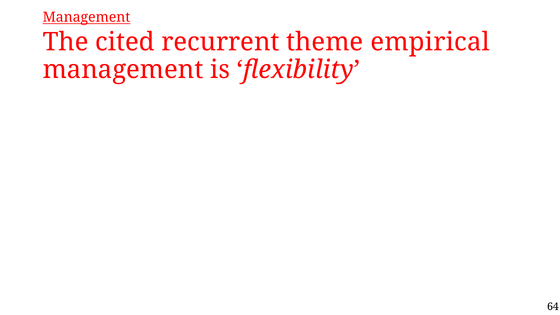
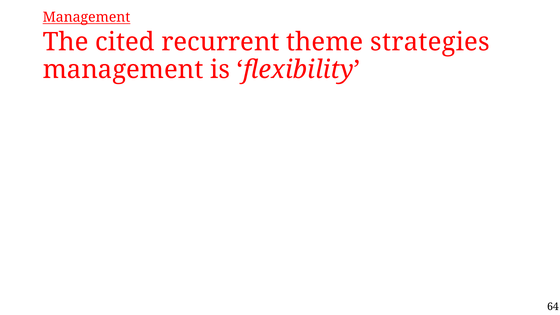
empirical: empirical -> strategies
